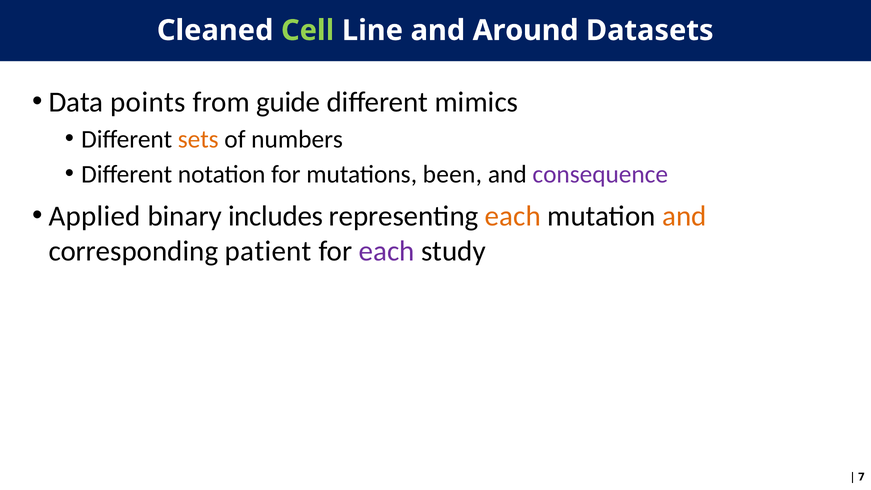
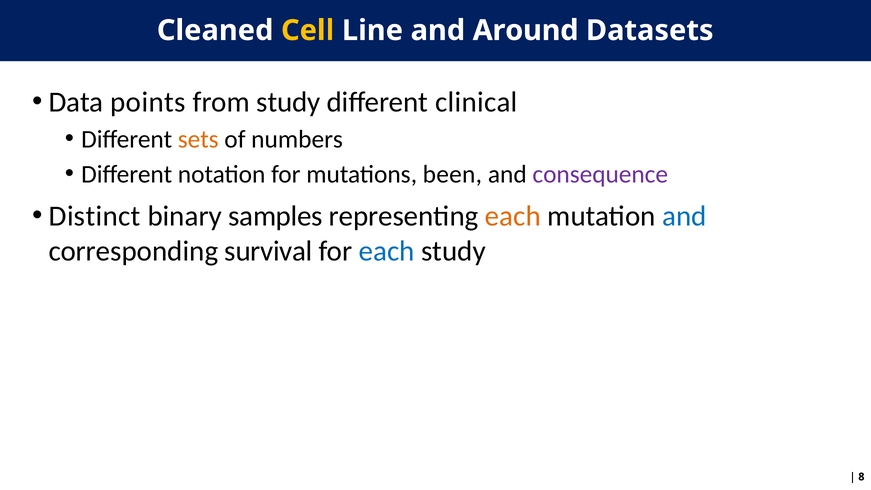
Cell colour: light green -> yellow
from guide: guide -> study
mimics: mimics -> clinical
Applied: Applied -> Distinct
includes: includes -> samples
and at (684, 216) colour: orange -> blue
patient: patient -> survival
each at (387, 251) colour: purple -> blue
7: 7 -> 8
